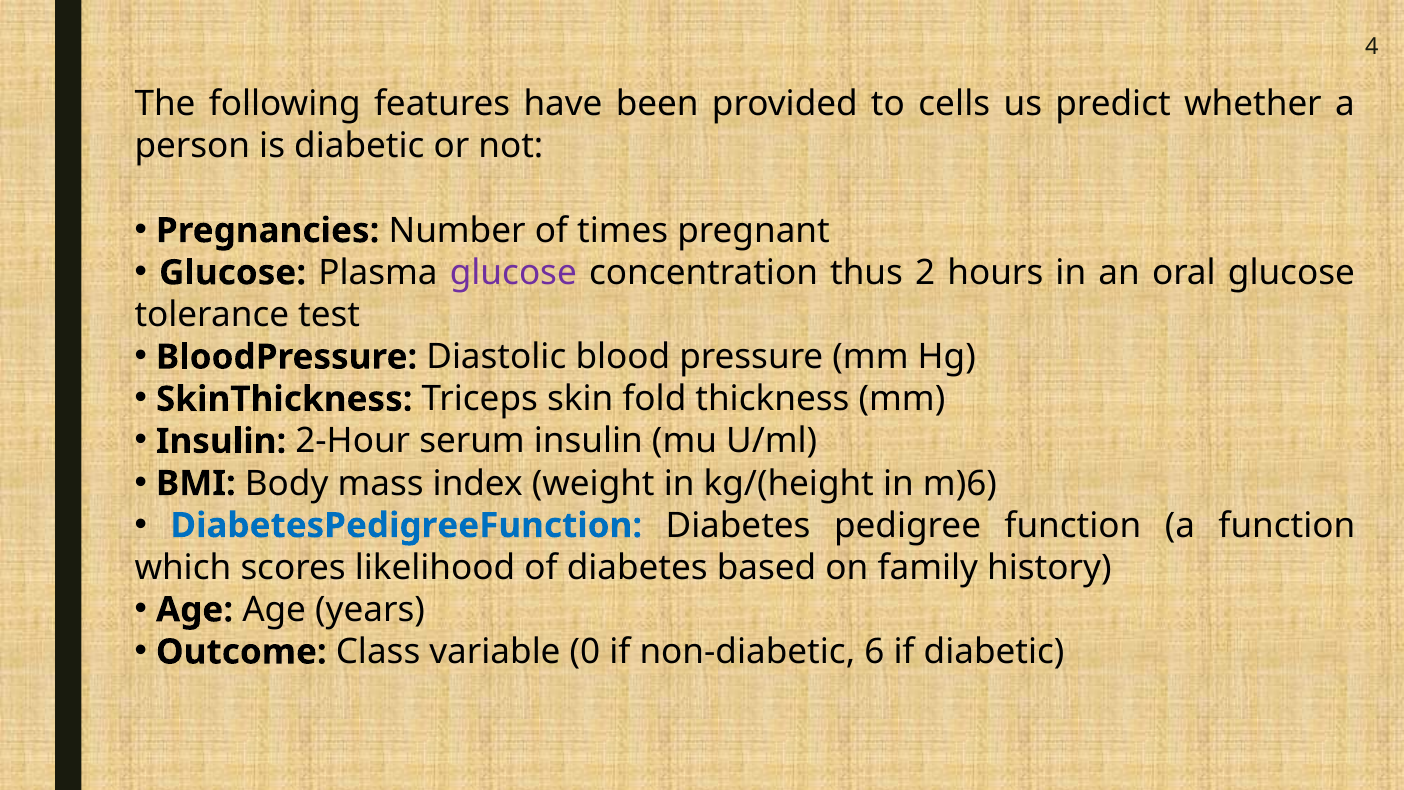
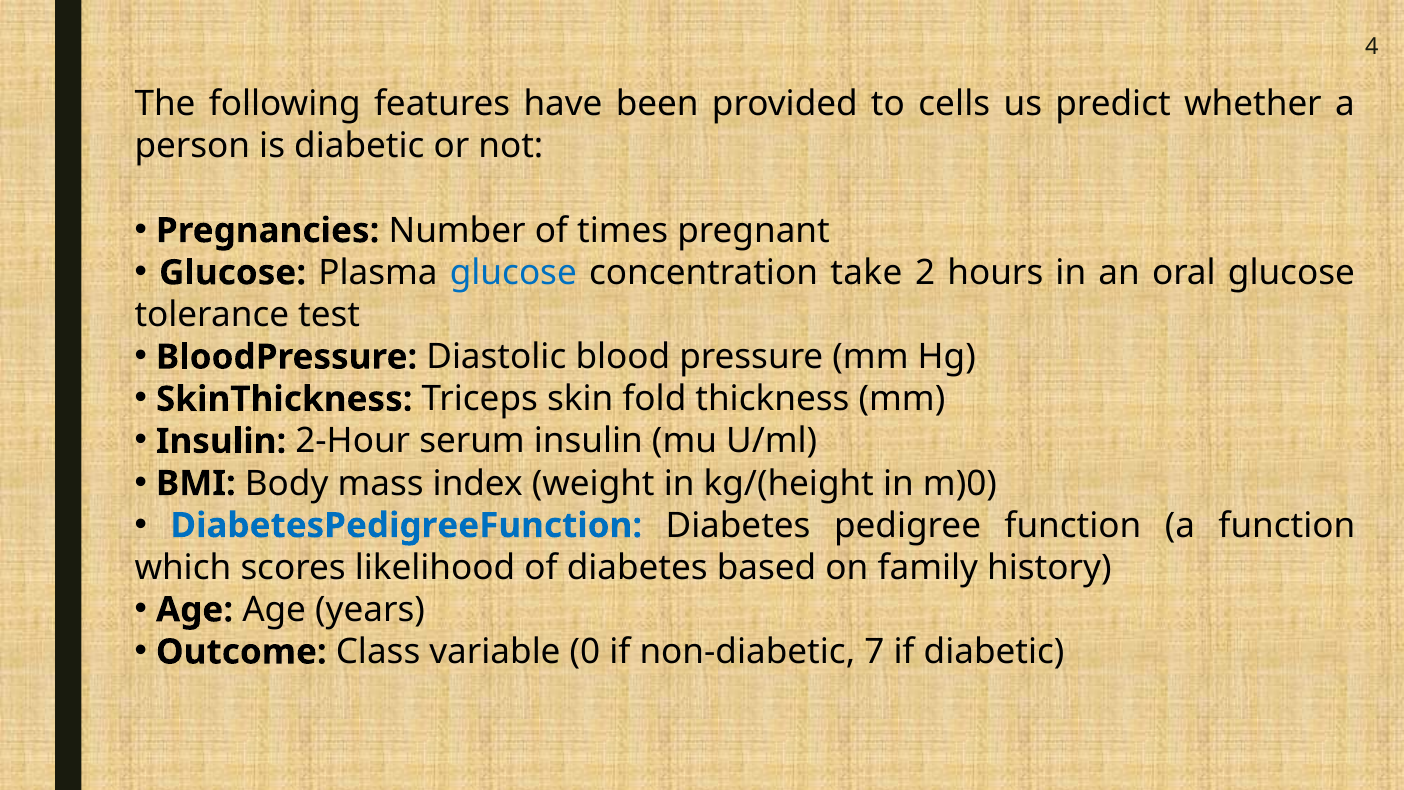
glucose at (513, 273) colour: purple -> blue
thus: thus -> take
m)6: m)6 -> m)0
6: 6 -> 7
